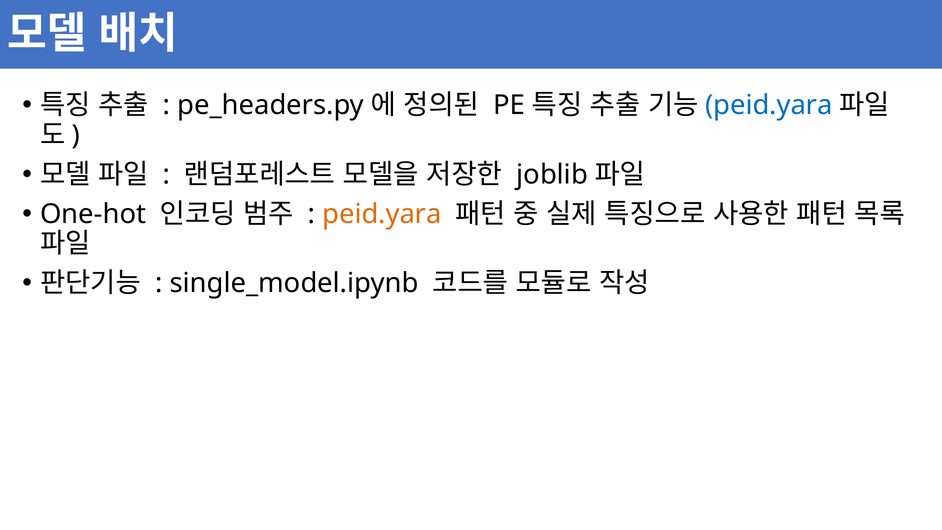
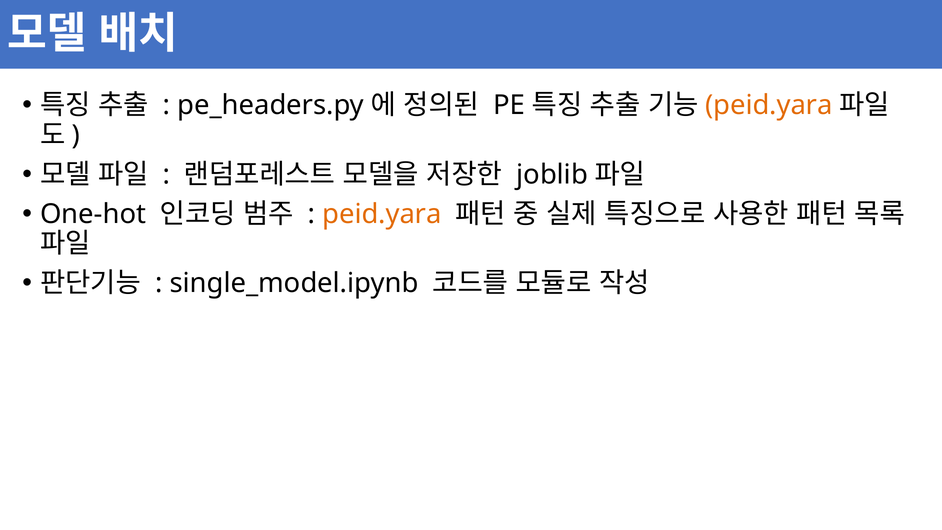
peid.yara at (769, 105) colour: blue -> orange
